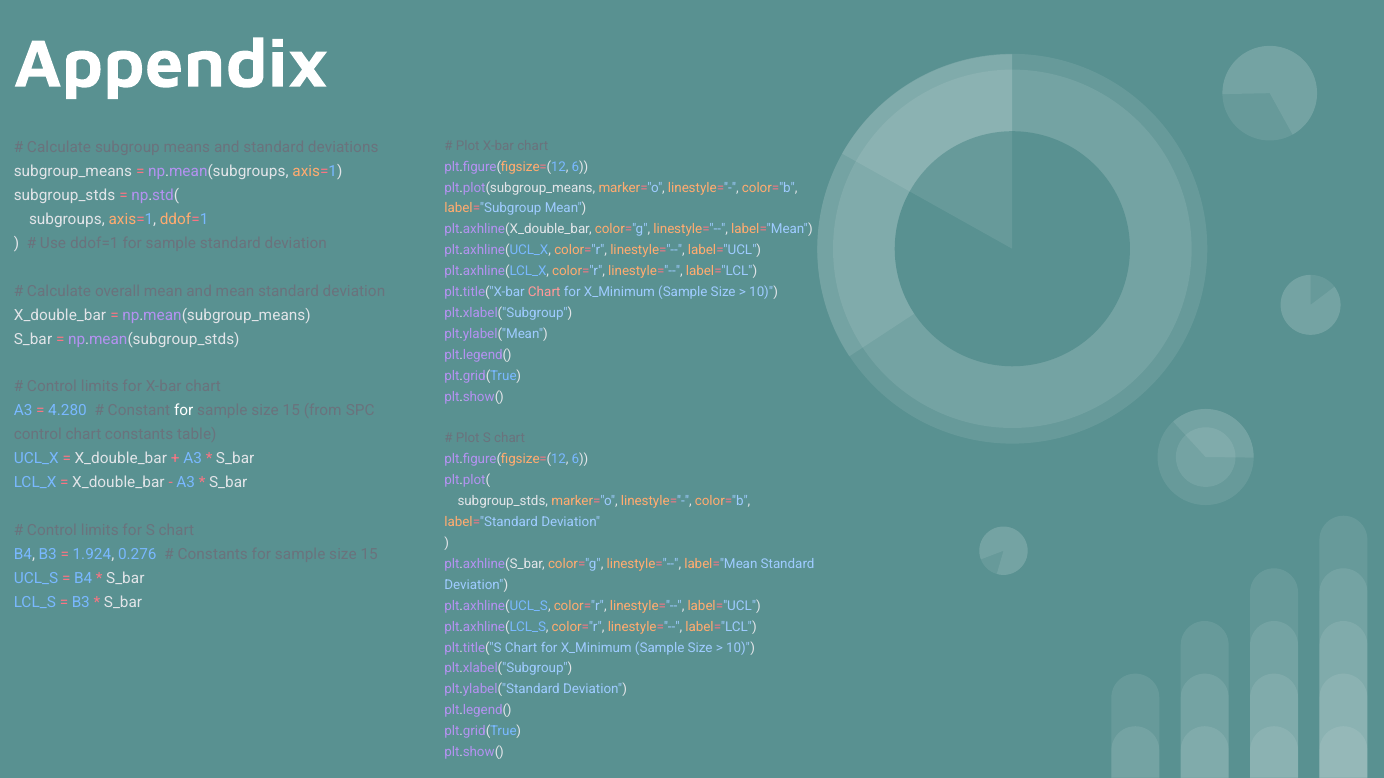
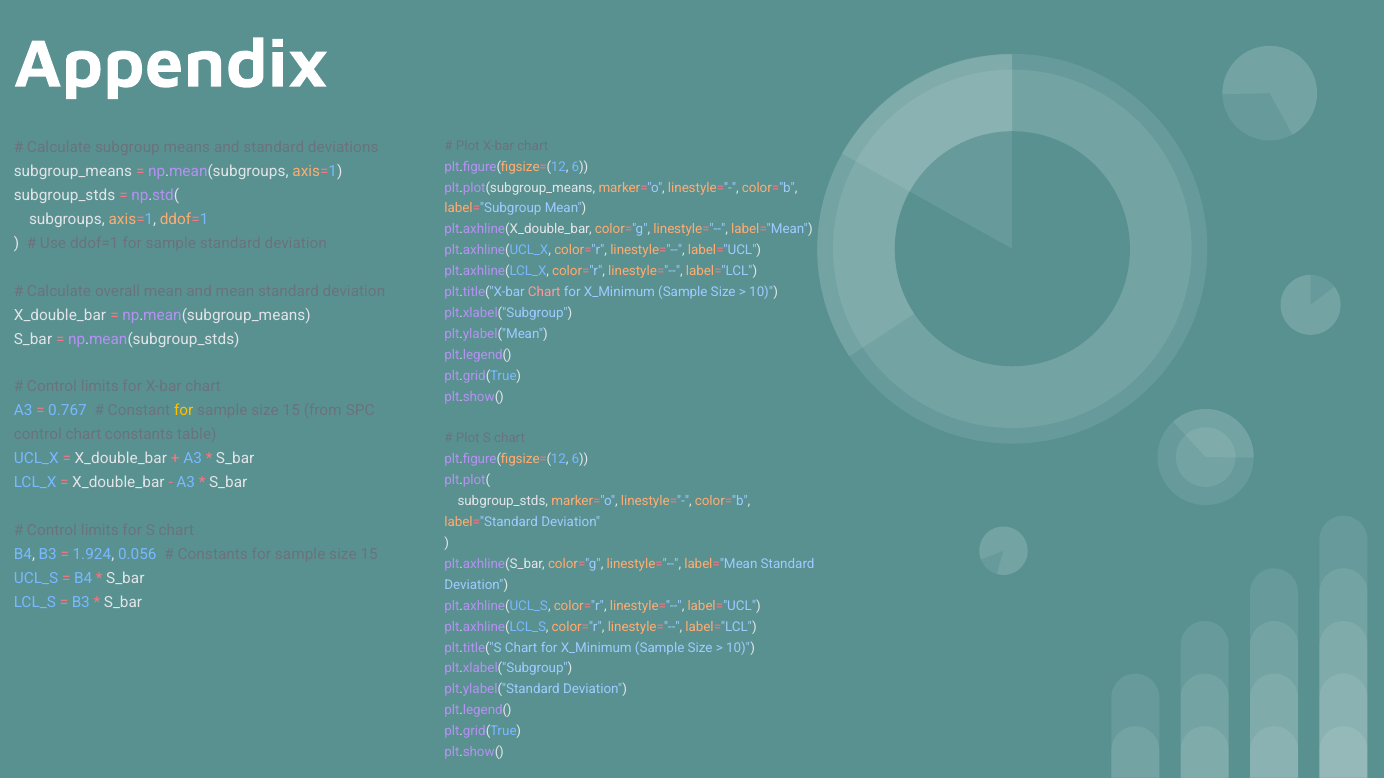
4.280: 4.280 -> 0.767
for at (184, 411) colour: white -> yellow
0.276: 0.276 -> 0.056
